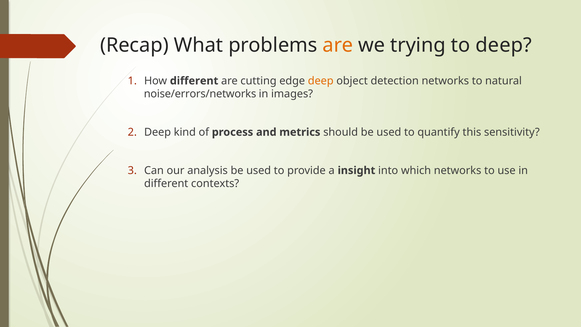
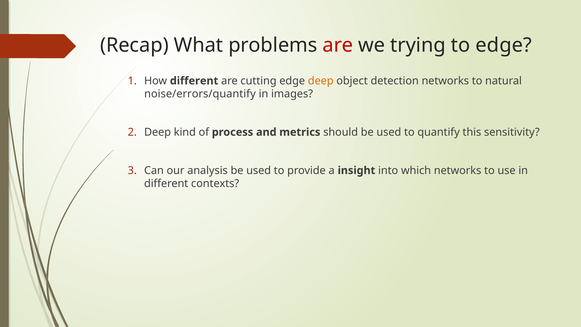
are at (338, 45) colour: orange -> red
to deep: deep -> edge
noise/errors/networks: noise/errors/networks -> noise/errors/quantify
